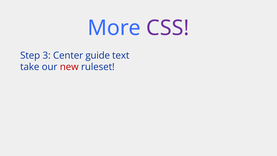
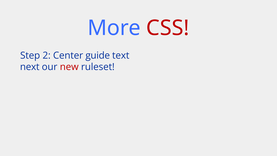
CSS colour: purple -> red
3: 3 -> 2
take: take -> next
